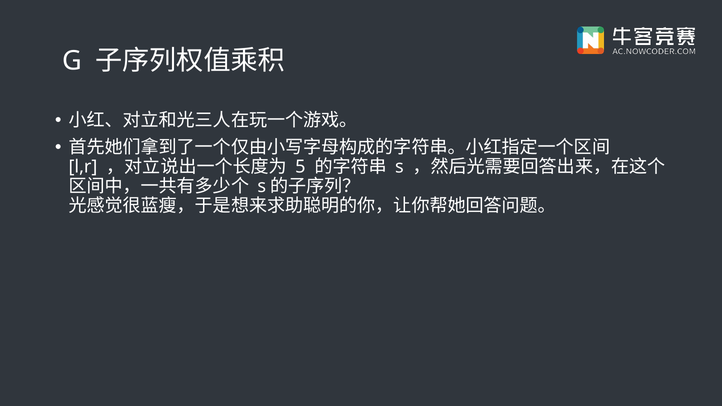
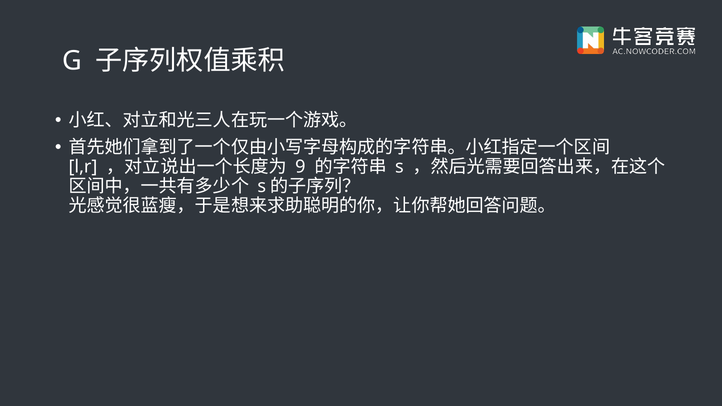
5: 5 -> 9
